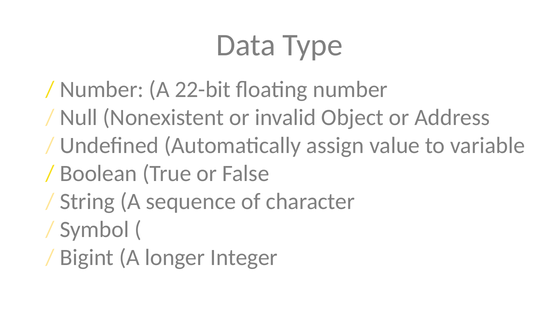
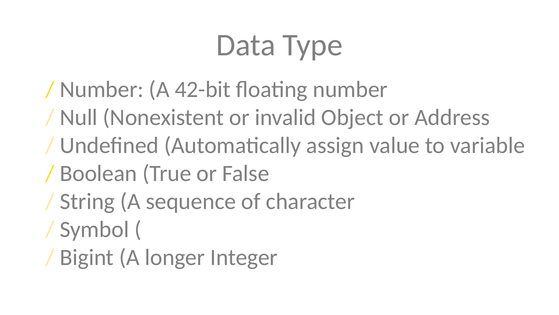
22-bit: 22-bit -> 42-bit
